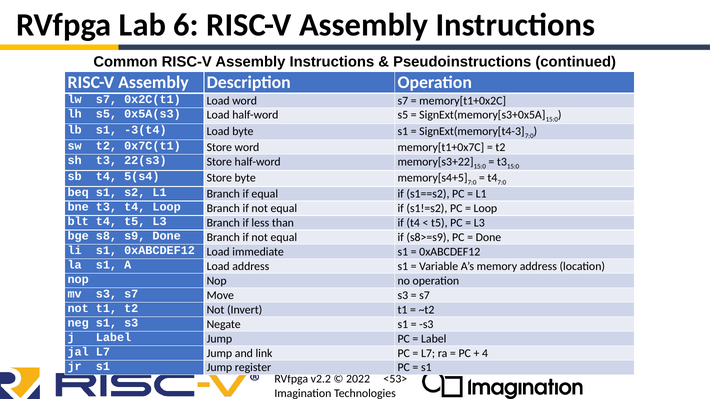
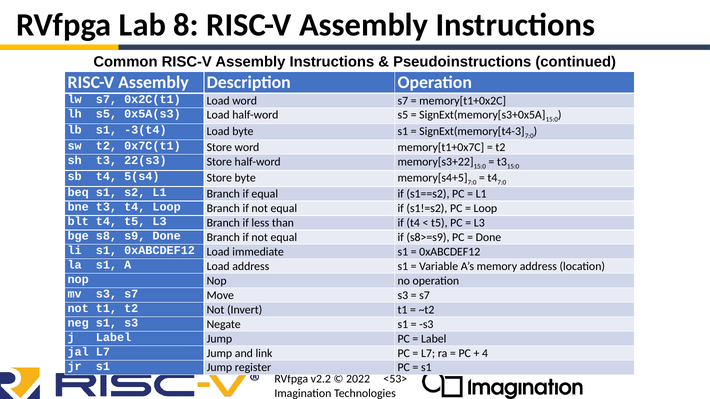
6: 6 -> 8
